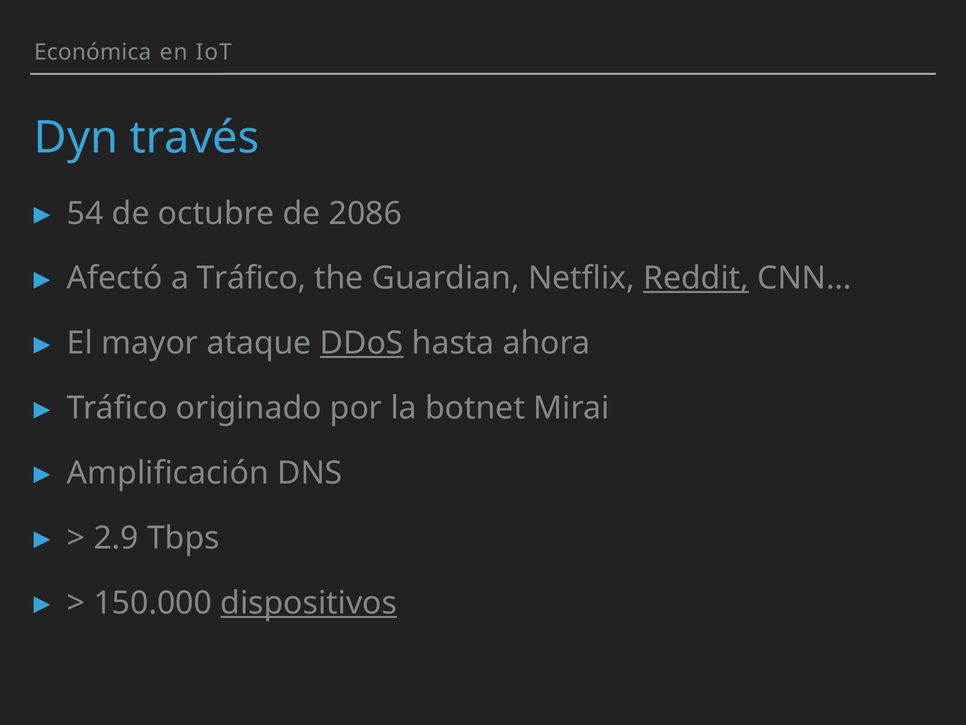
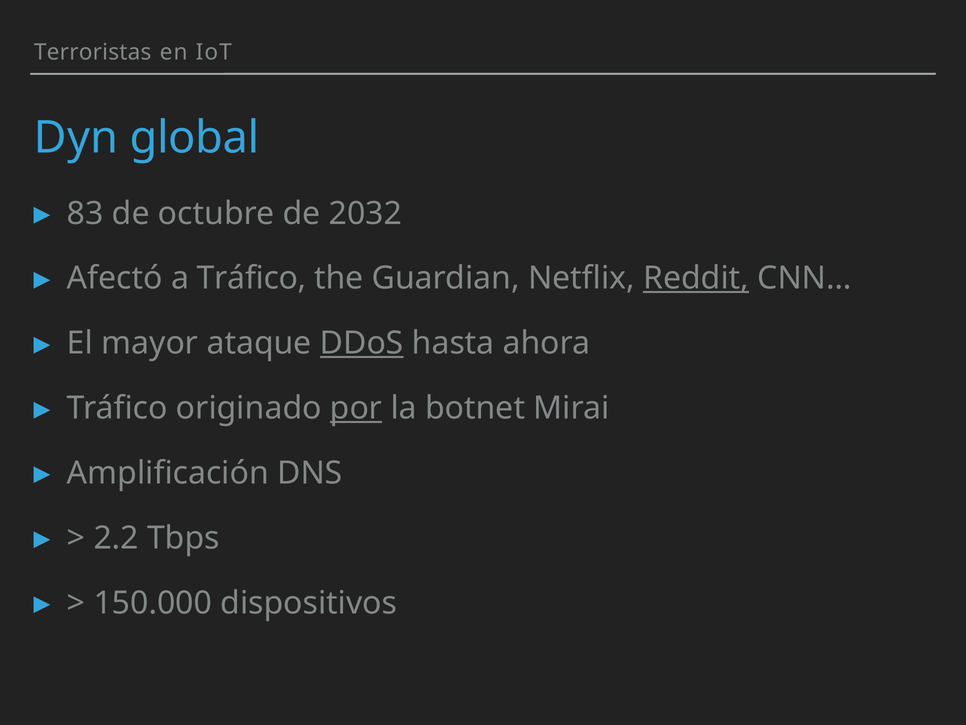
Económica: Económica -> Terroristas
través: través -> global
54: 54 -> 83
2086: 2086 -> 2032
por underline: none -> present
2.9: 2.9 -> 2.2
dispositivos underline: present -> none
